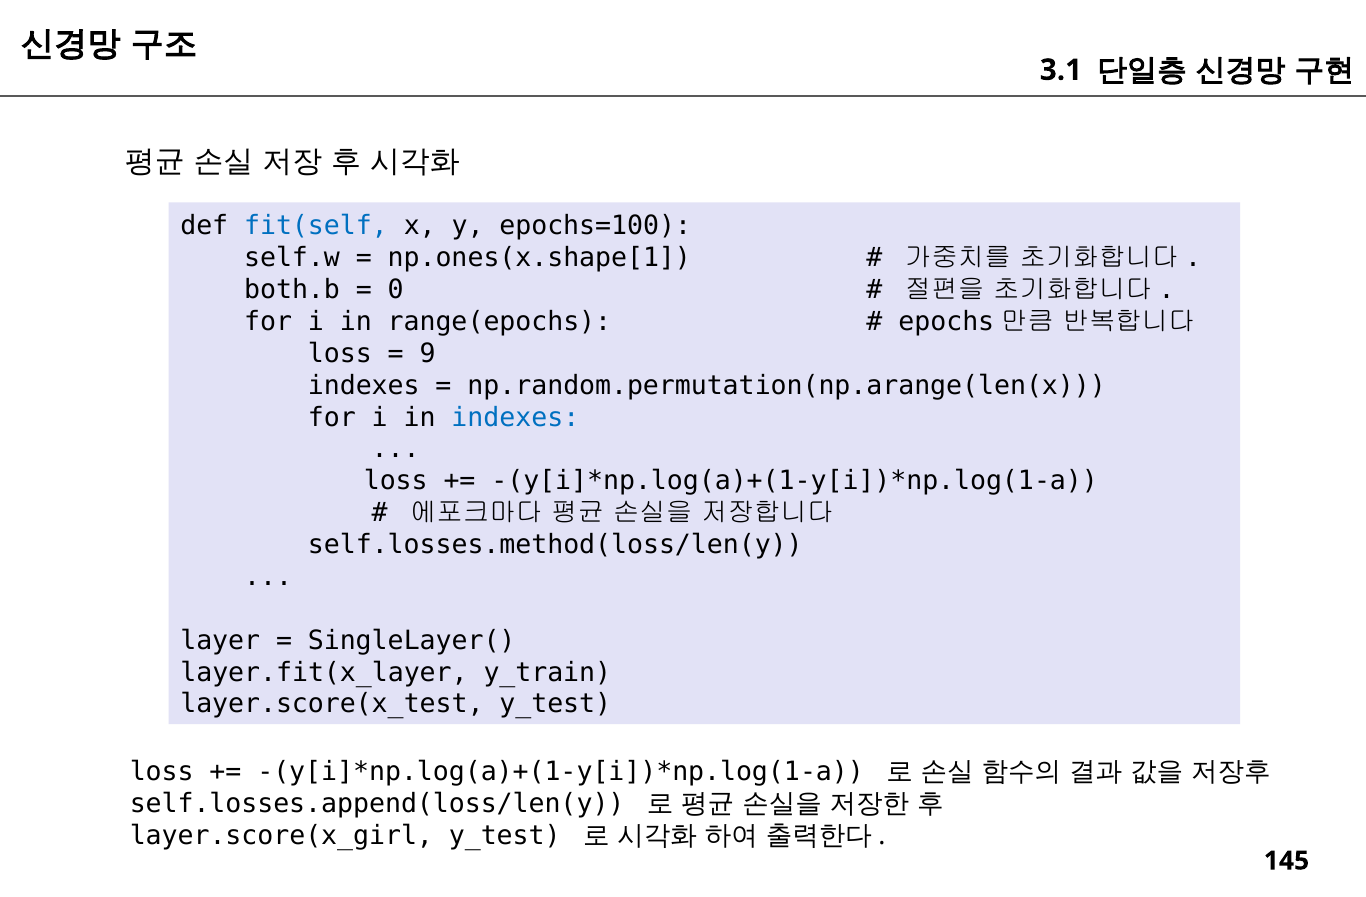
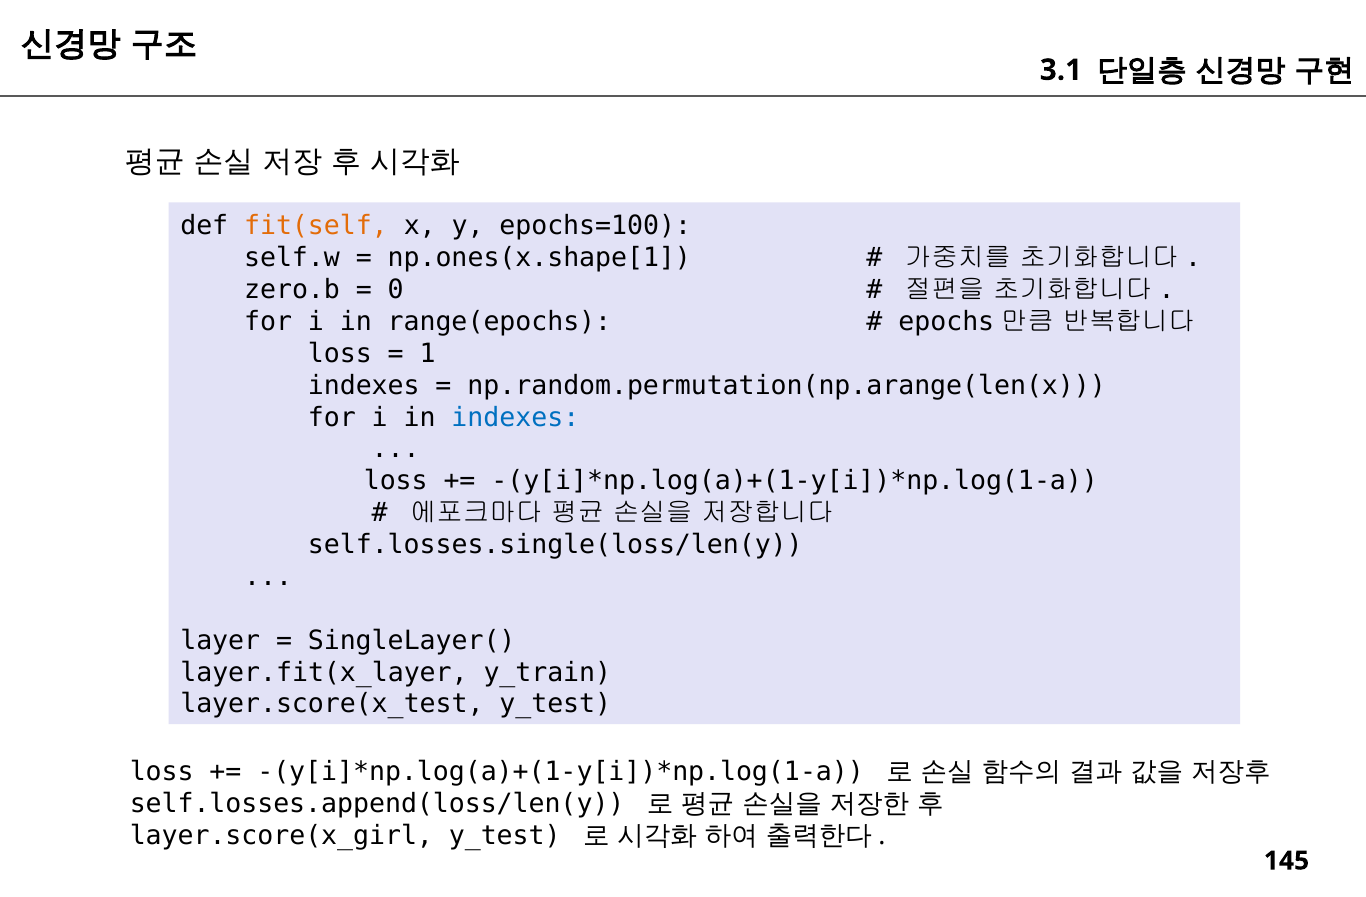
fit(self colour: blue -> orange
both.b: both.b -> zero.b
9: 9 -> 1
self.losses.method(loss/len(y: self.losses.method(loss/len(y -> self.losses.single(loss/len(y
